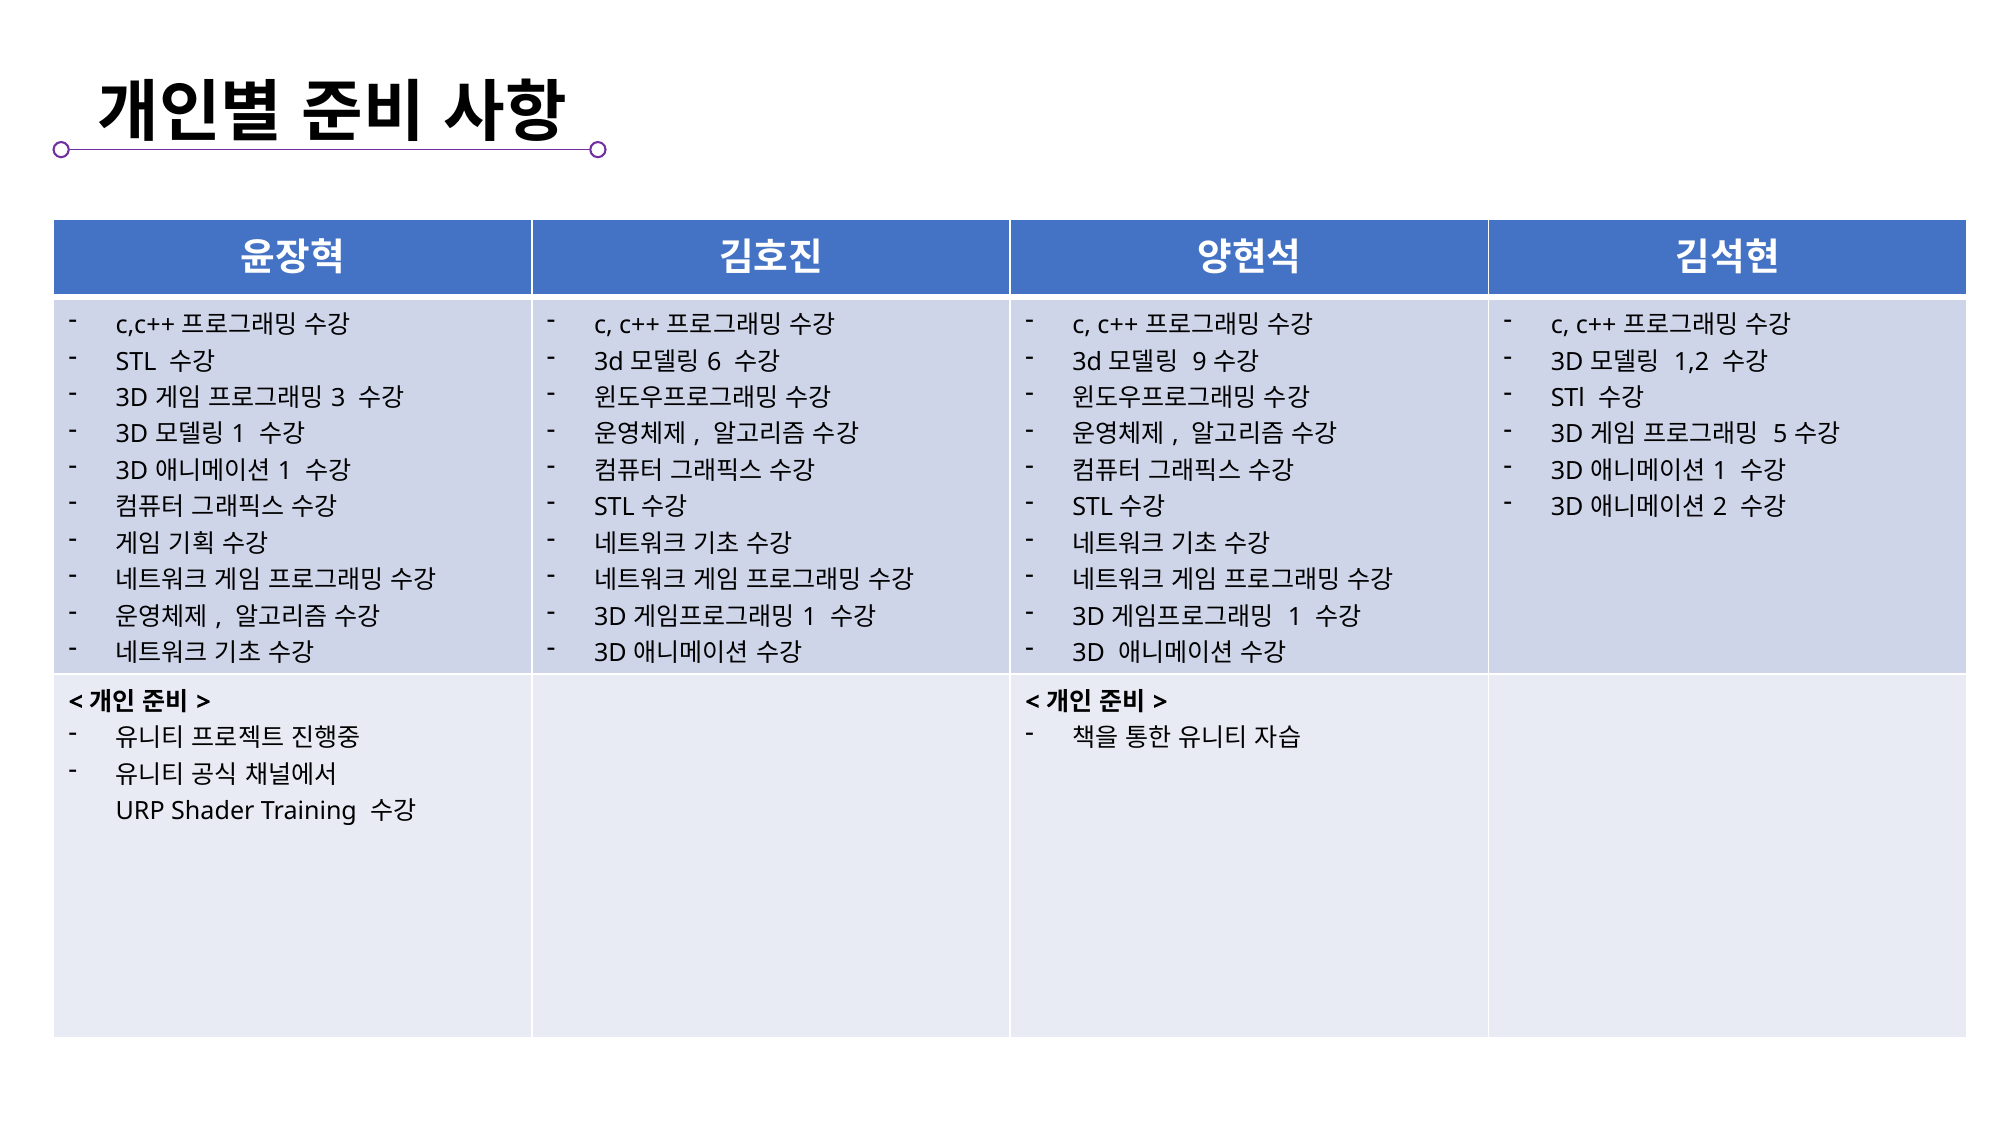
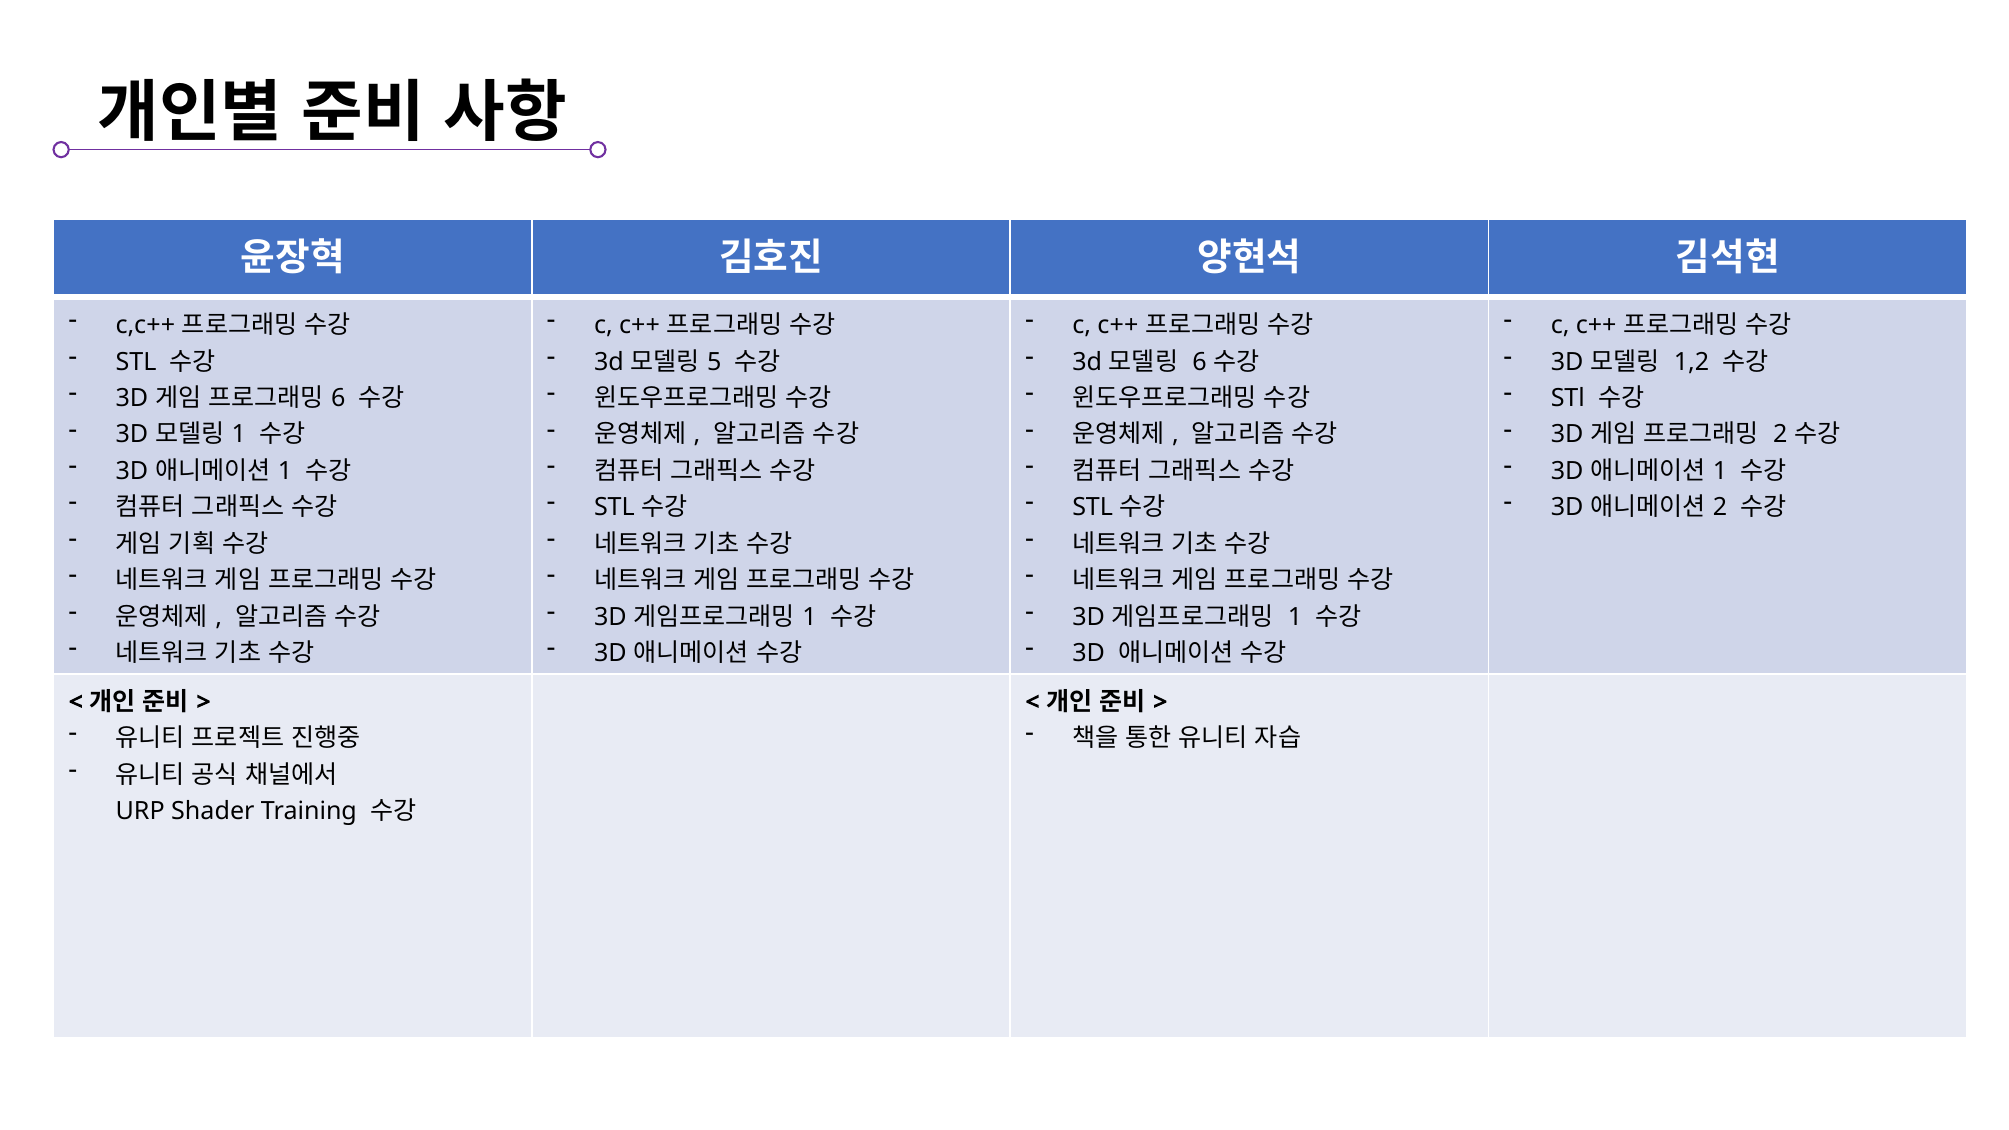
6: 6 -> 5
9 at (1200, 362): 9 -> 6
3 at (338, 398): 3 -> 6
5 at (1780, 435): 5 -> 2
